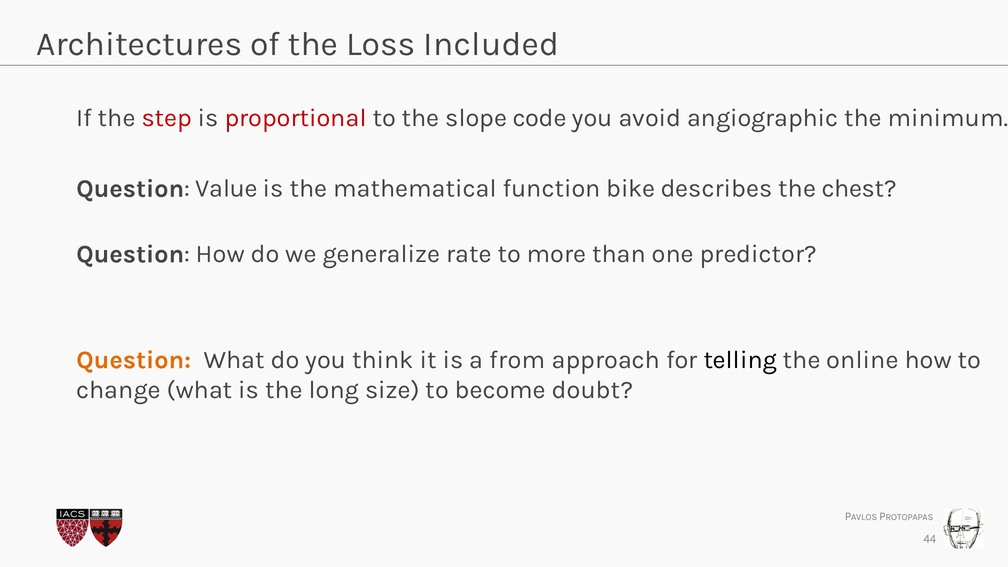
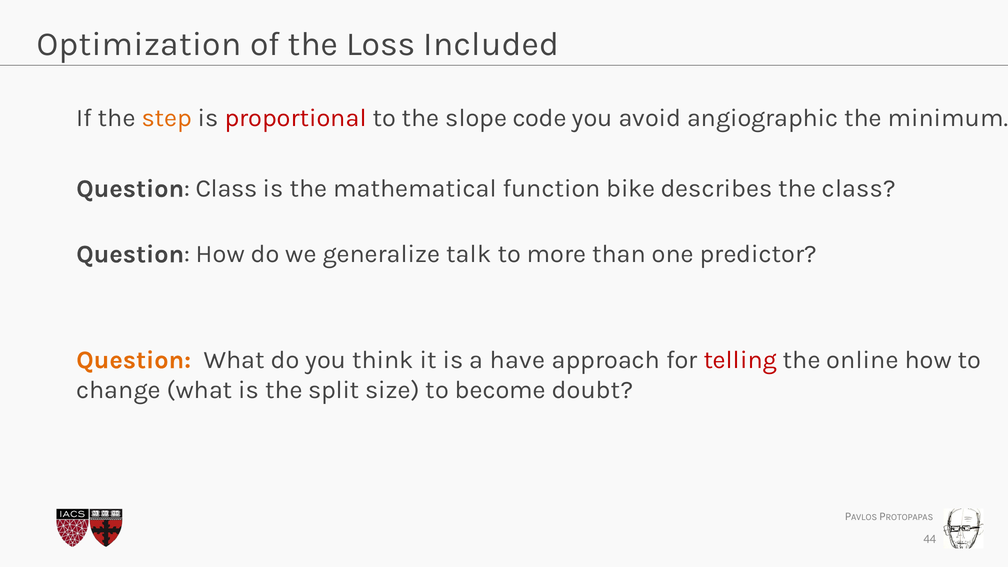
Architectures: Architectures -> Optimization
step colour: red -> orange
Question Value: Value -> Class
the chest: chest -> class
rate: rate -> talk
from: from -> have
telling colour: black -> red
long: long -> split
